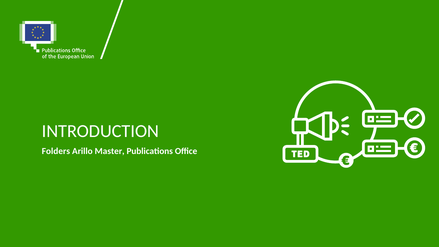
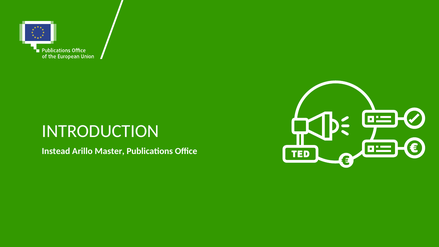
Folders: Folders -> Instead
